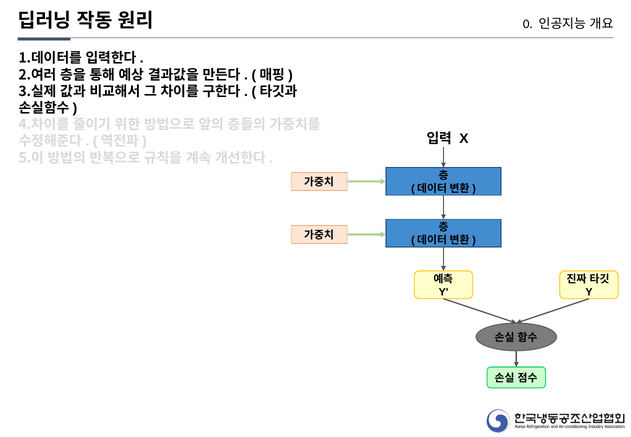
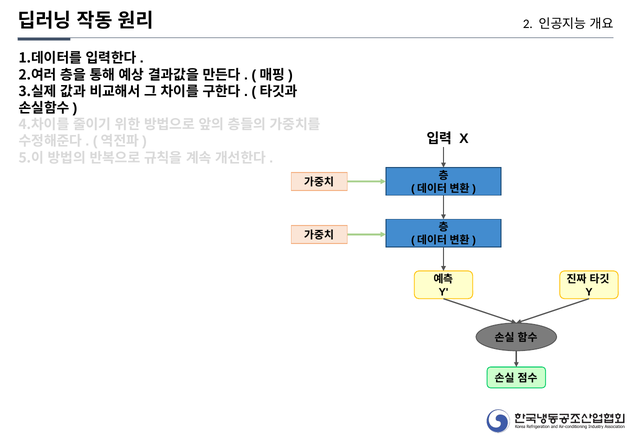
0: 0 -> 2
